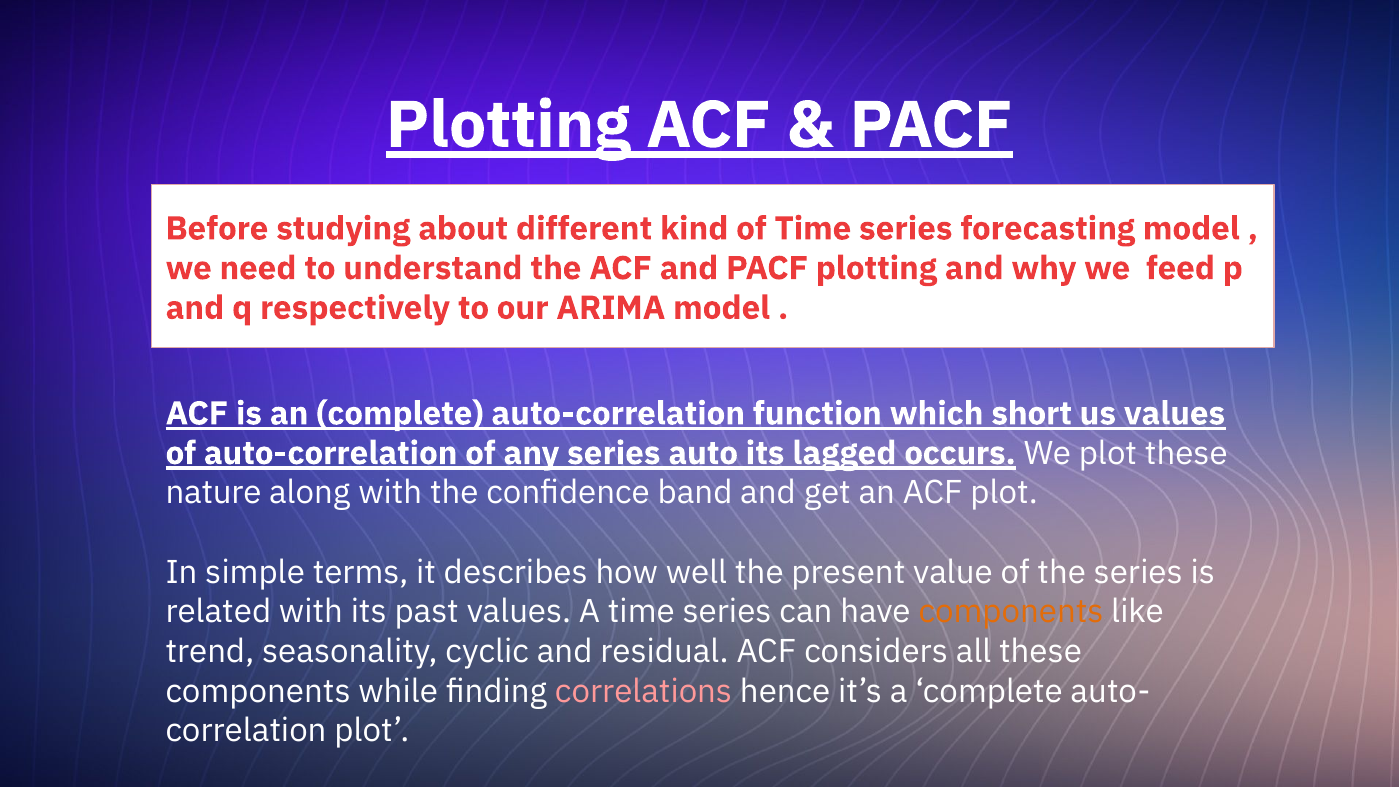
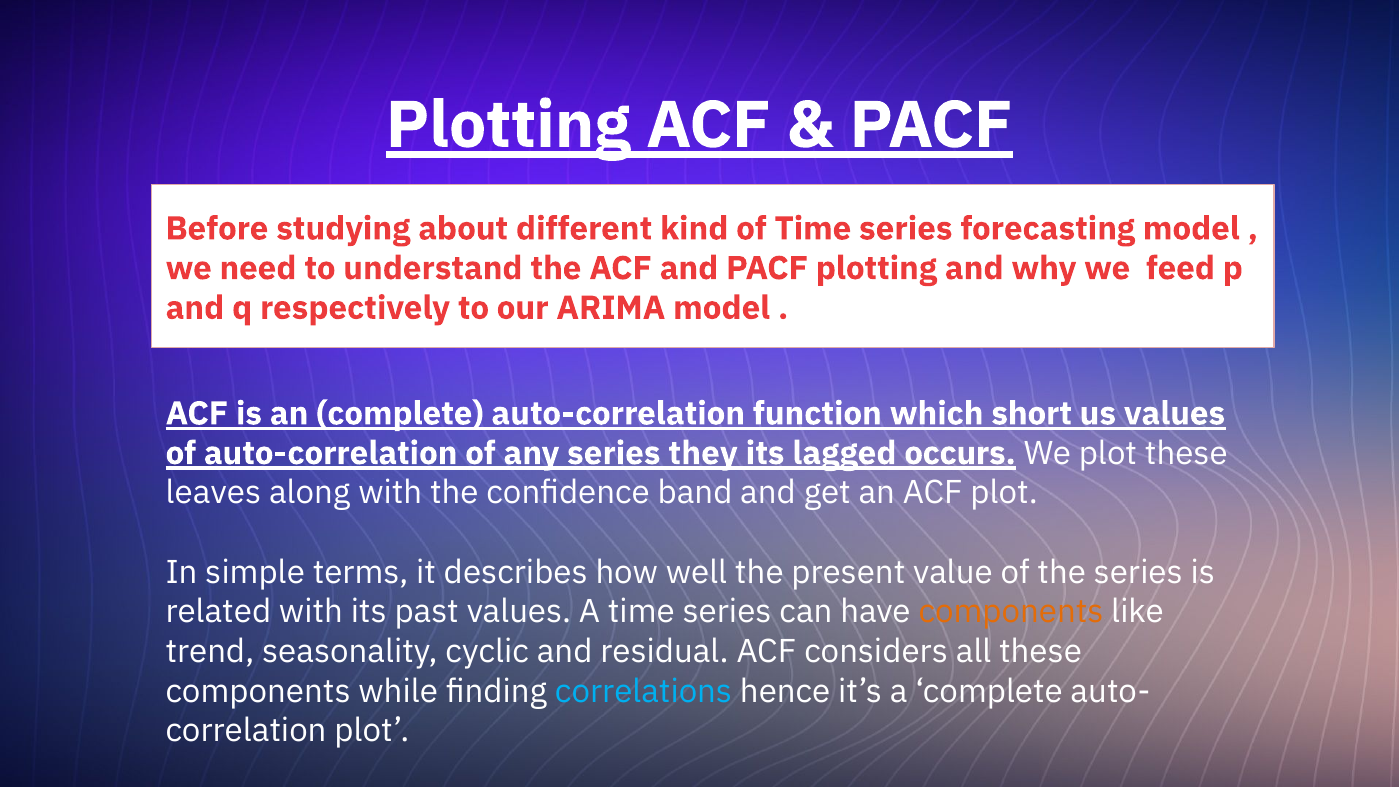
auto: auto -> they
nature: nature -> leaves
correlations colour: pink -> light blue
